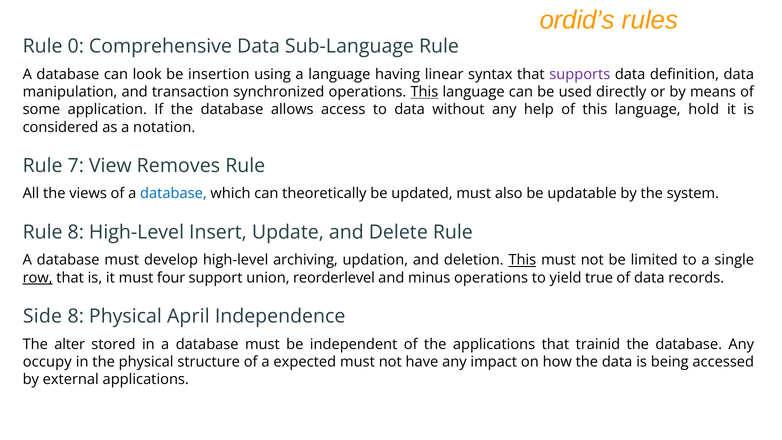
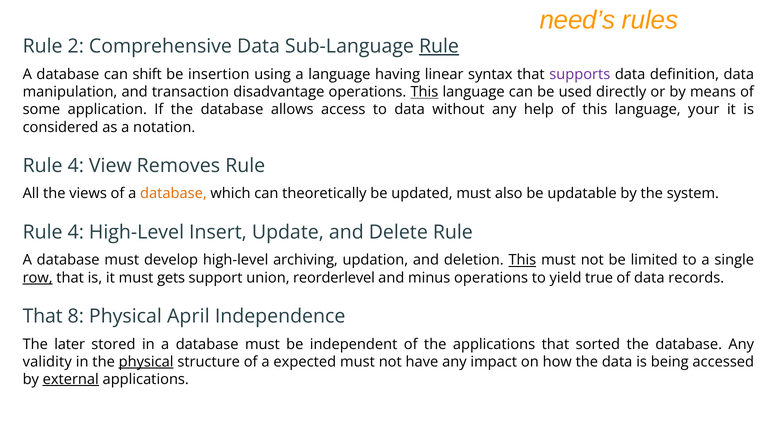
ordid’s: ordid’s -> need’s
0: 0 -> 2
Rule at (439, 46) underline: none -> present
look: look -> shift
synchronized: synchronized -> disadvantage
hold: hold -> your
7 at (76, 166): 7 -> 4
database at (173, 194) colour: blue -> orange
8 at (76, 232): 8 -> 4
four: four -> gets
Side at (42, 316): Side -> That
alter: alter -> later
trainid: trainid -> sorted
occupy: occupy -> validity
physical at (146, 362) underline: none -> present
external underline: none -> present
